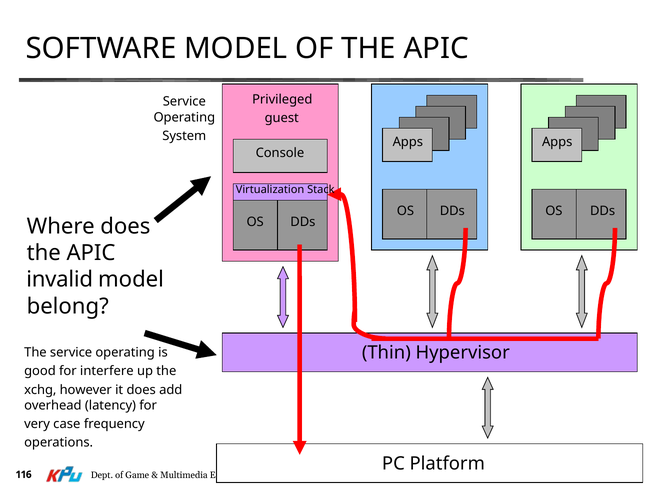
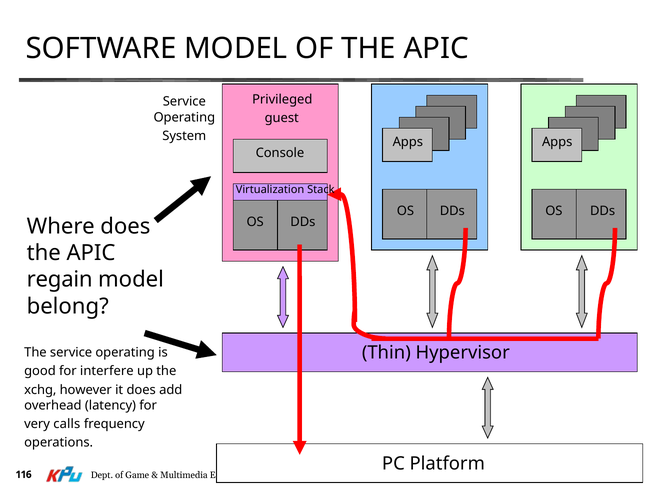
invalid: invalid -> regain
case: case -> calls
